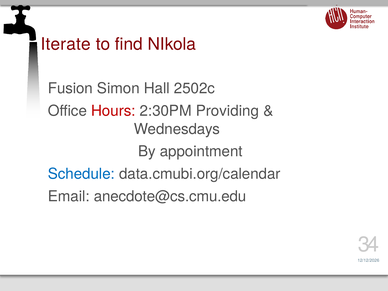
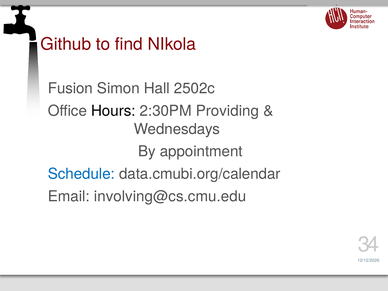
Iterate: Iterate -> Github
Hours colour: red -> black
anecdote@cs.cmu.edu: anecdote@cs.cmu.edu -> involving@cs.cmu.edu
